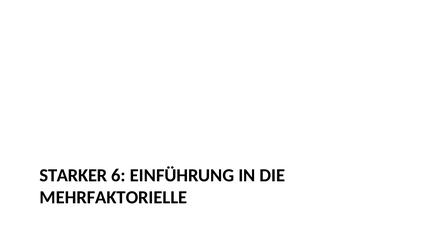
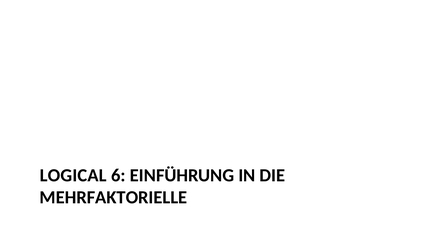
STARKER: STARKER -> LOGICAL
